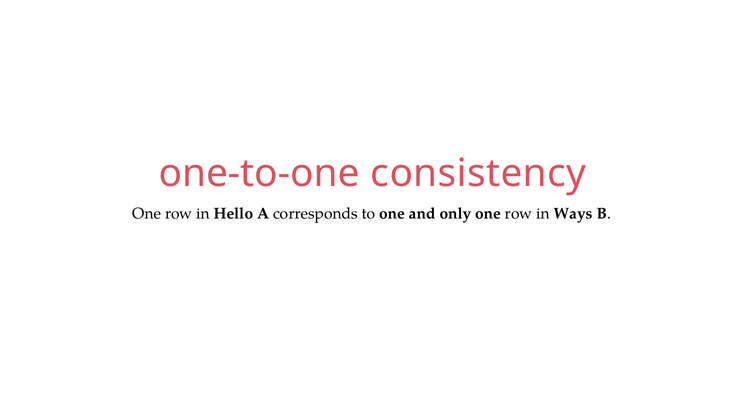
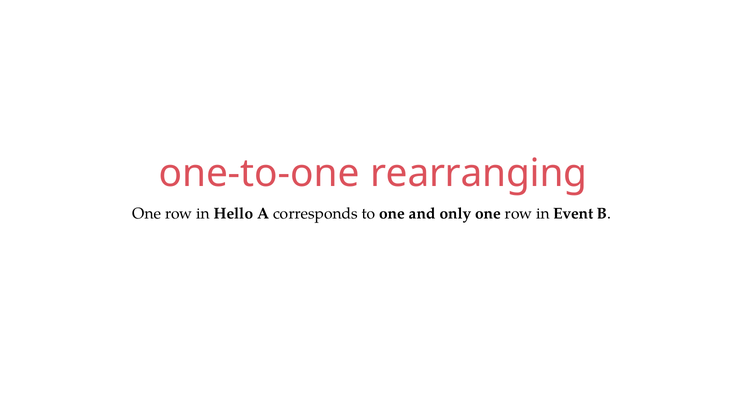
consistency: consistency -> rearranging
Ways: Ways -> Event
